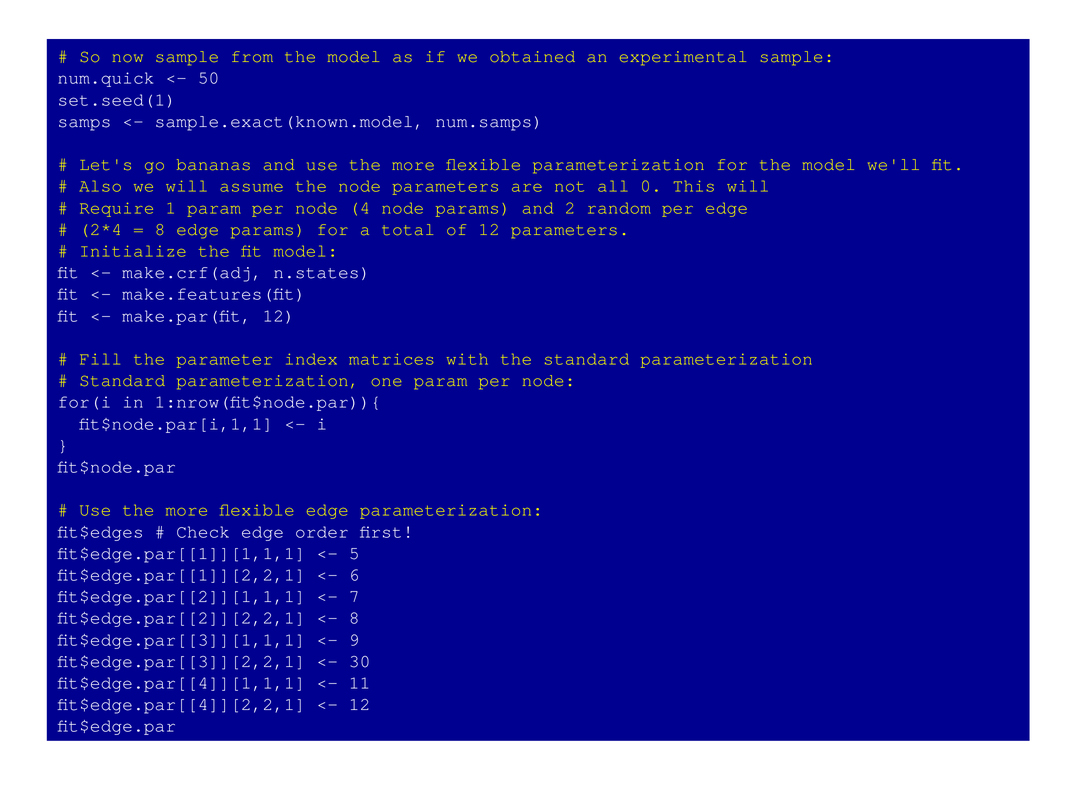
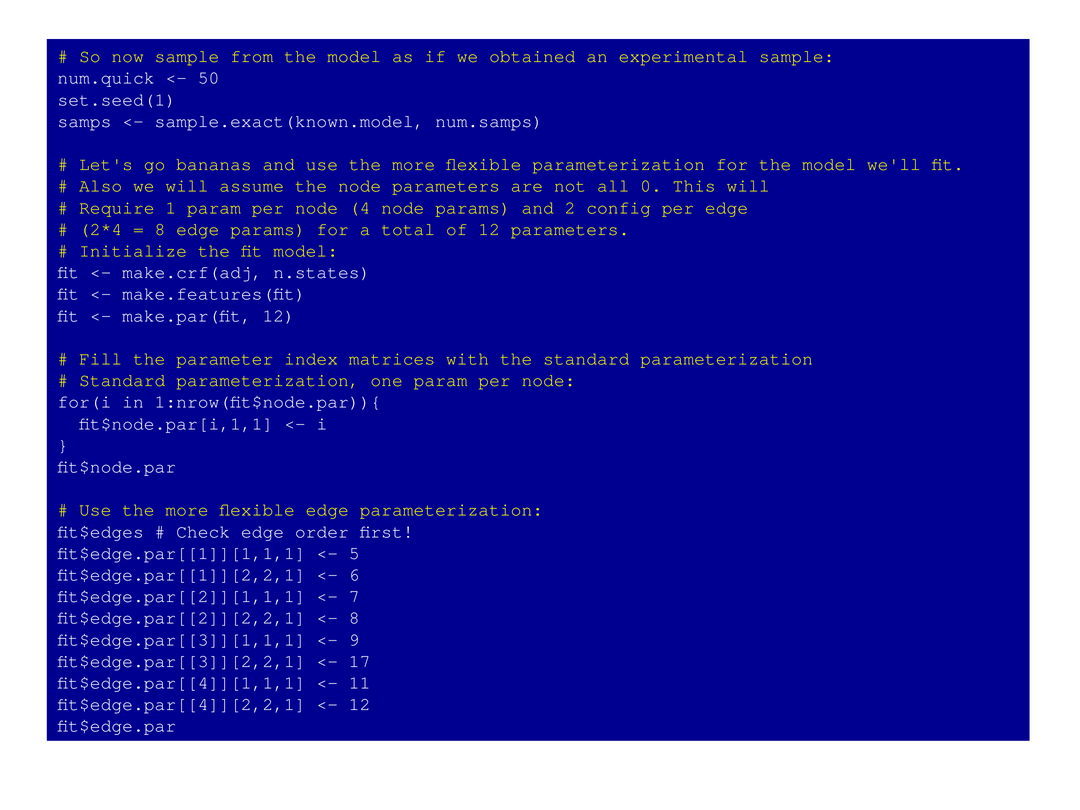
random: random -> config
30: 30 -> 17
